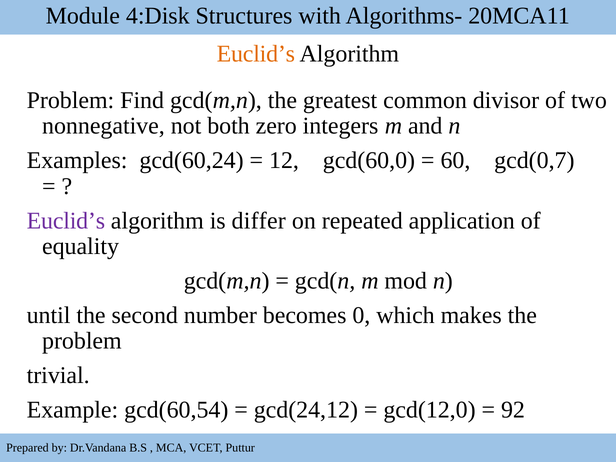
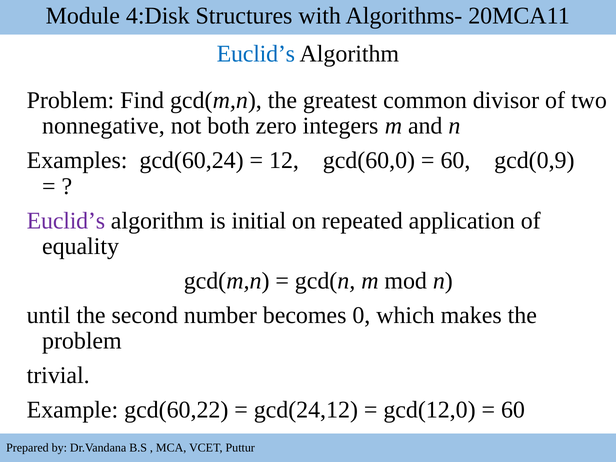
Euclid’s at (256, 54) colour: orange -> blue
gcd(0,7: gcd(0,7 -> gcd(0,9
differ: differ -> initial
gcd(60,54: gcd(60,54 -> gcd(60,22
92 at (513, 410): 92 -> 60
